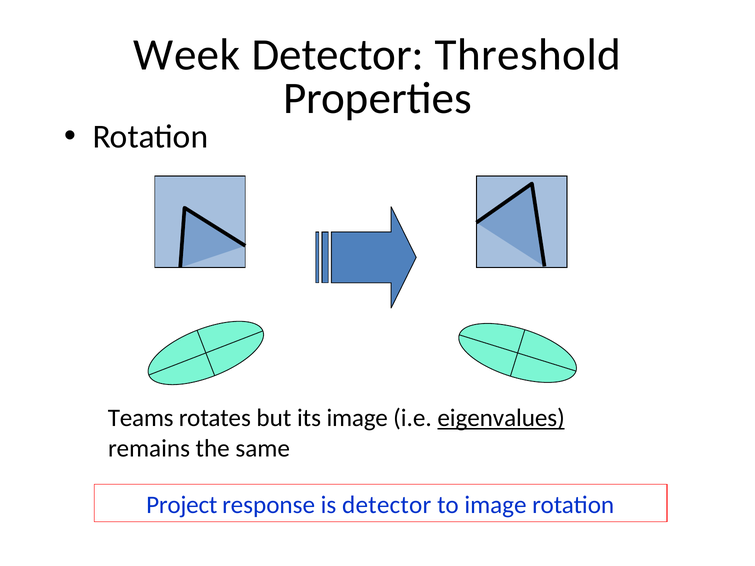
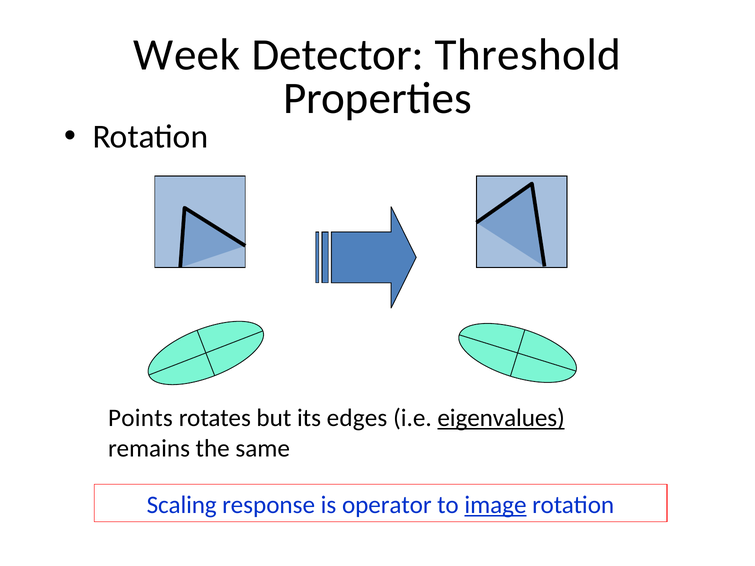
Teams: Teams -> Points
its image: image -> edges
Project: Project -> Scaling
is detector: detector -> operator
image at (495, 505) underline: none -> present
